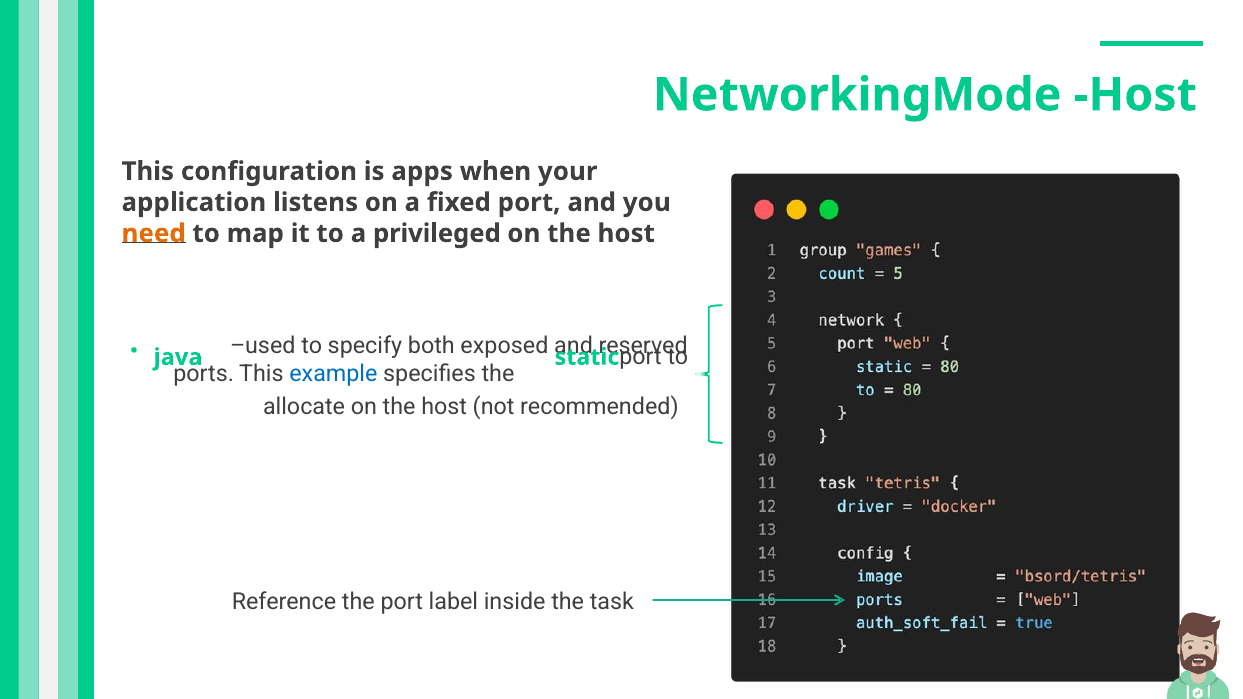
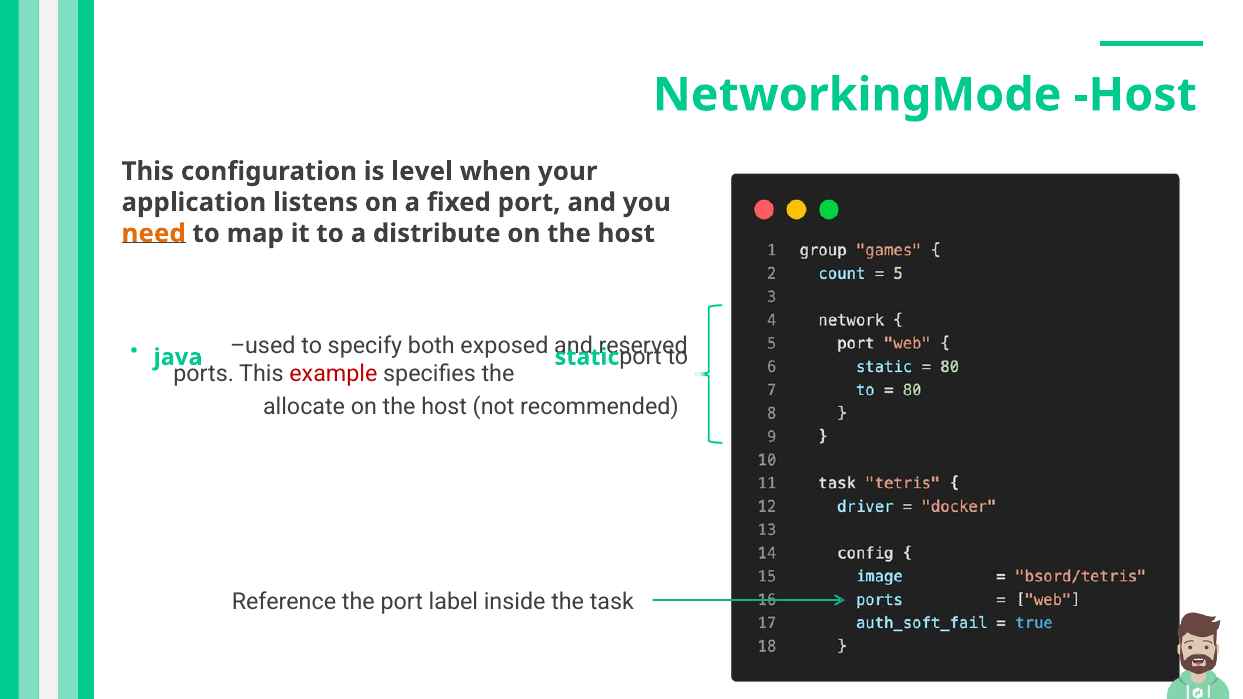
apps: apps -> level
privileged: privileged -> distribute
example colour: blue -> red
